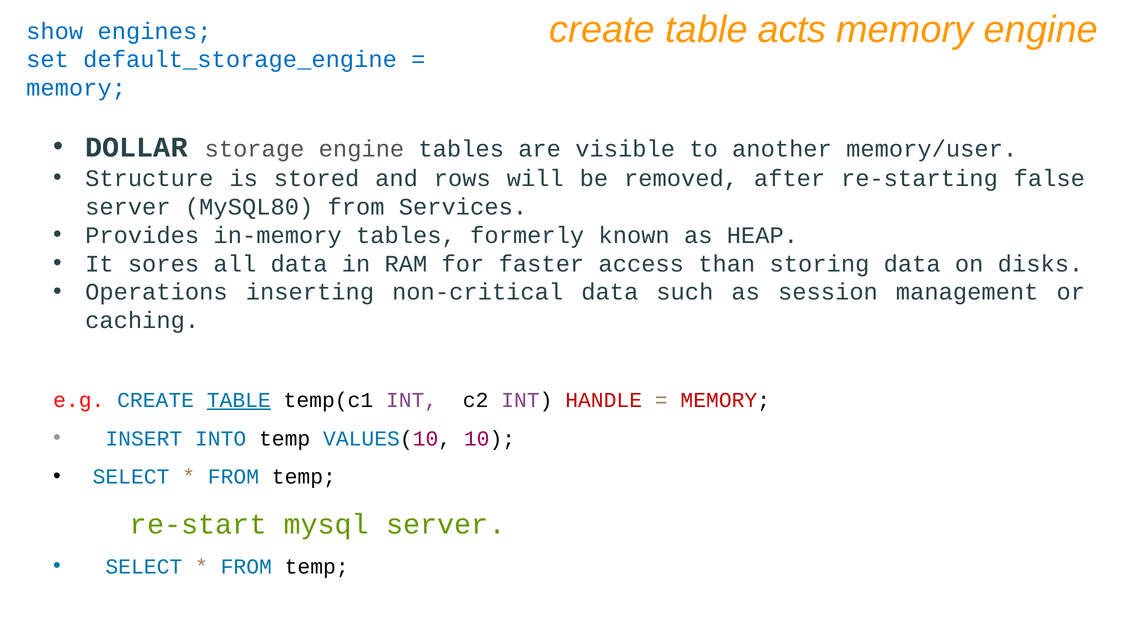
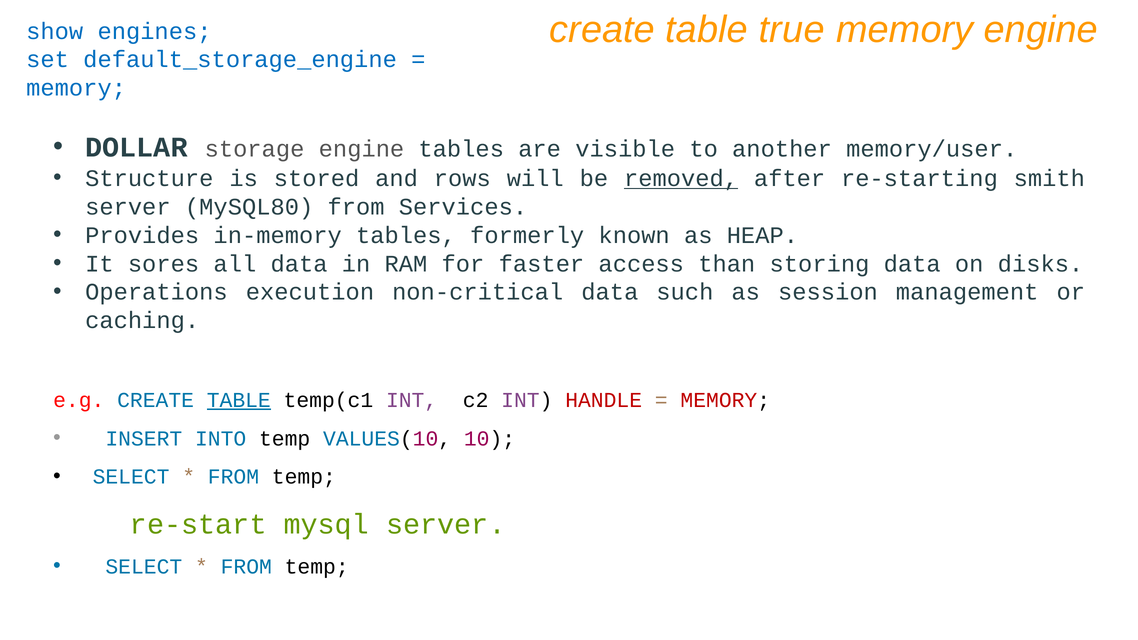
acts: acts -> true
removed underline: none -> present
false: false -> smith
inserting: inserting -> execution
